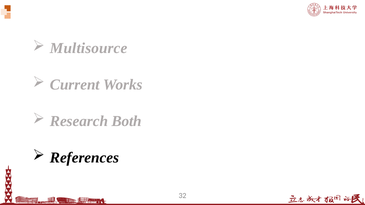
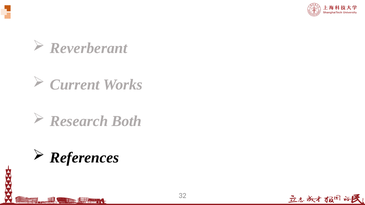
Multisource: Multisource -> Reverberant
